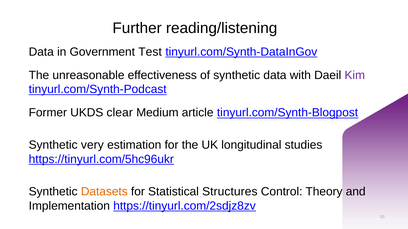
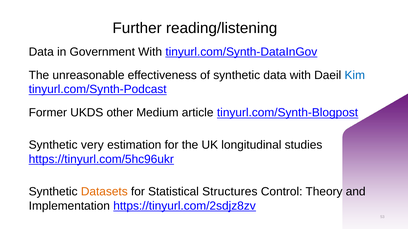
Government Test: Test -> With
Kim colour: purple -> blue
clear: clear -> other
